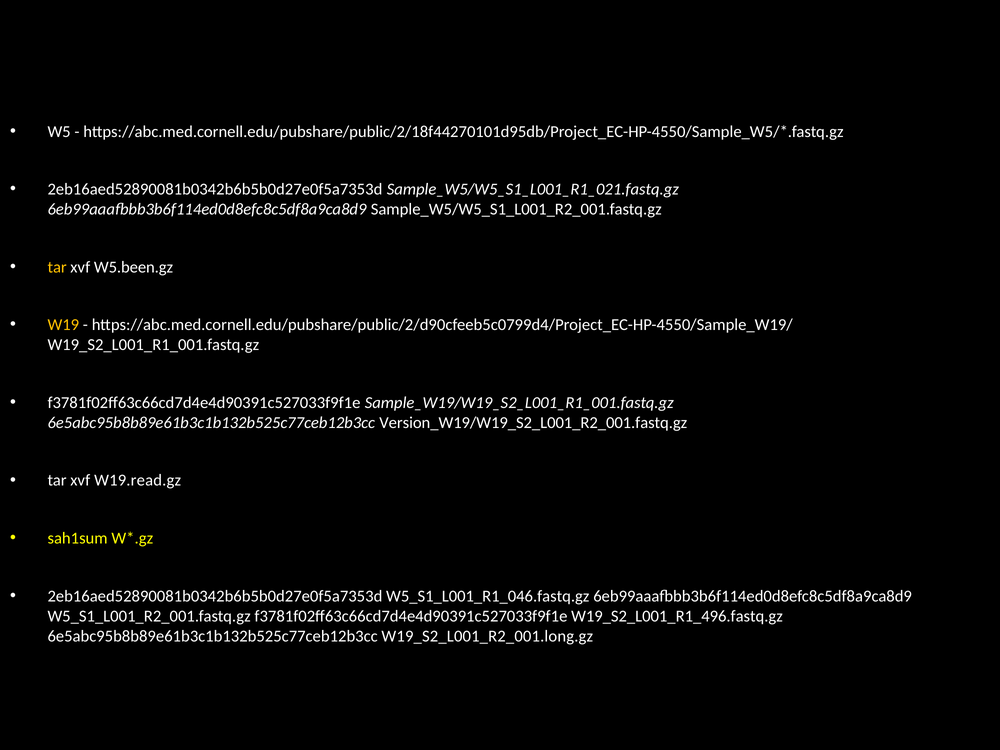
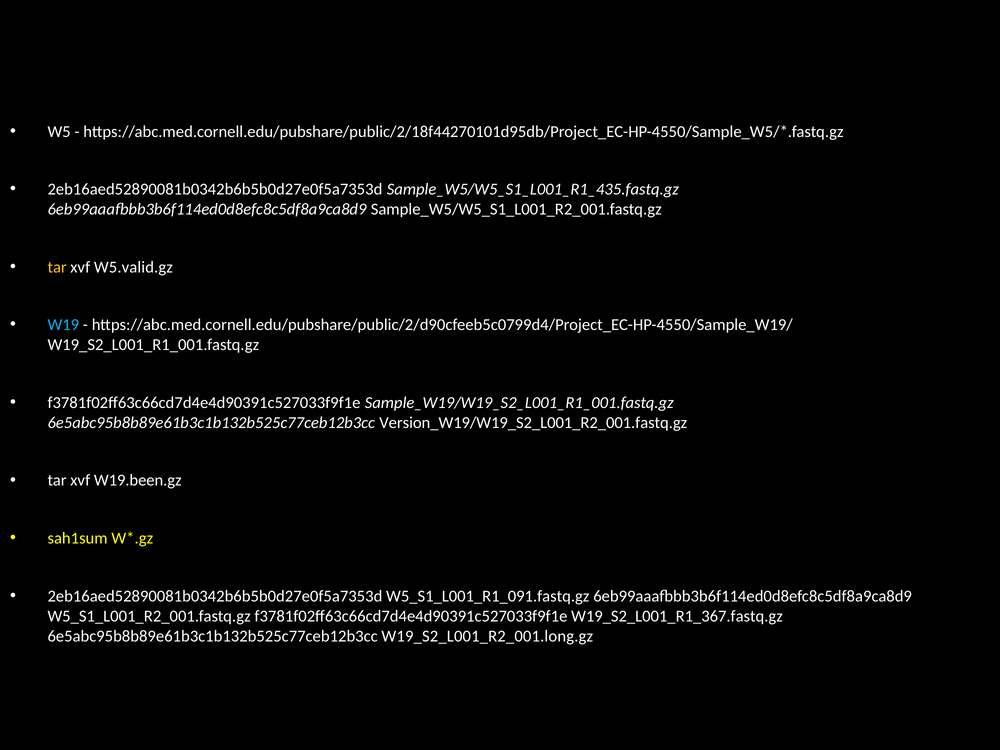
Sample_W5/W5_S1_L001_R1_021.fastq.gz: Sample_W5/W5_S1_L001_R1_021.fastq.gz -> Sample_W5/W5_S1_L001_R1_435.fastq.gz
W5.been.gz: W5.been.gz -> W5.valid.gz
W19 colour: yellow -> light blue
W19.read.gz: W19.read.gz -> W19.been.gz
W5_S1_L001_R1_046.fastq.gz: W5_S1_L001_R1_046.fastq.gz -> W5_S1_L001_R1_091.fastq.gz
W19_S2_L001_R1_496.fastq.gz: W19_S2_L001_R1_496.fastq.gz -> W19_S2_L001_R1_367.fastq.gz
